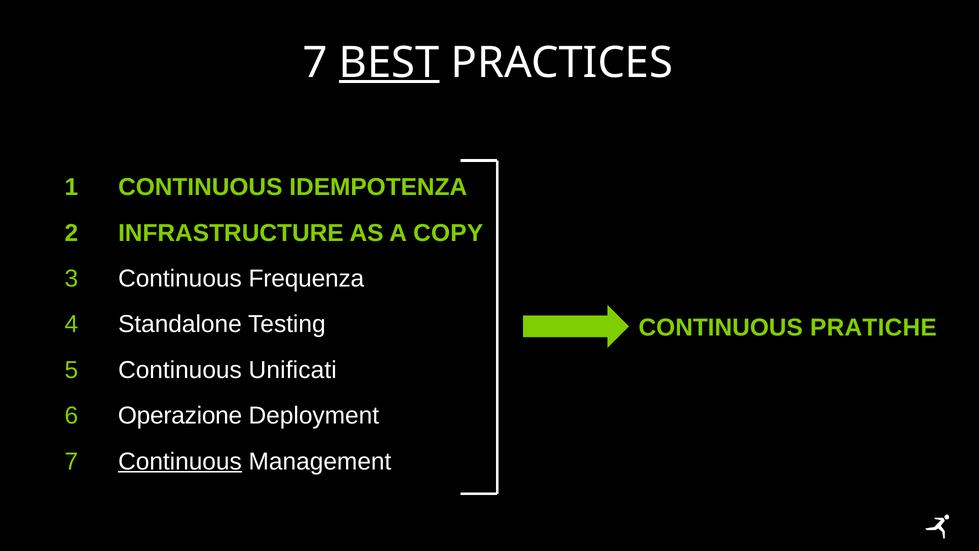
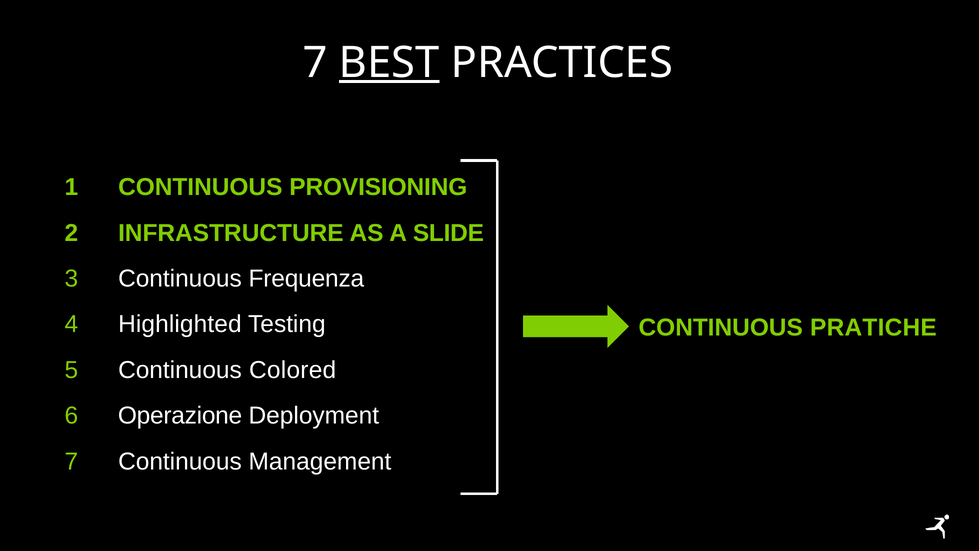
IDEMPOTENZA: IDEMPOTENZA -> PROVISIONING
COPY: COPY -> SLIDE
Standalone: Standalone -> Highlighted
Unificati: Unificati -> Colored
Continuous at (180, 461) underline: present -> none
